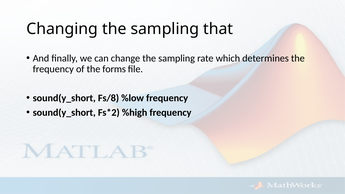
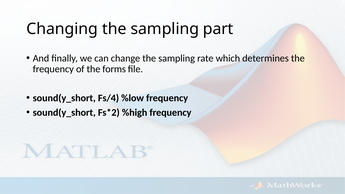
that: that -> part
Fs/8: Fs/8 -> Fs/4
